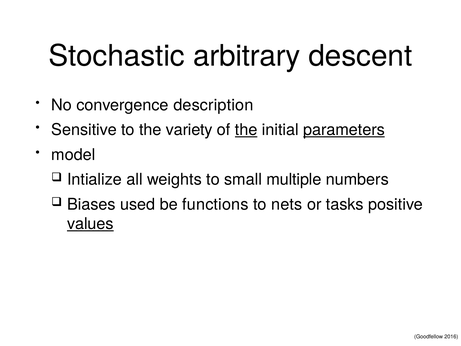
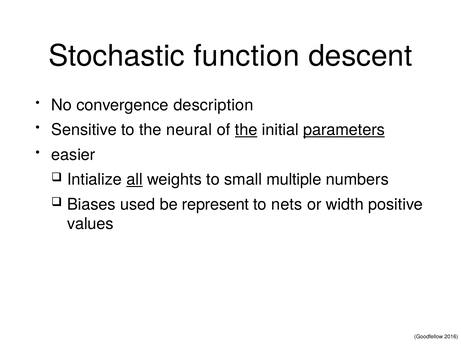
arbitrary: arbitrary -> function
variety: variety -> neural
model: model -> easier
all underline: none -> present
functions: functions -> represent
tasks: tasks -> width
values underline: present -> none
